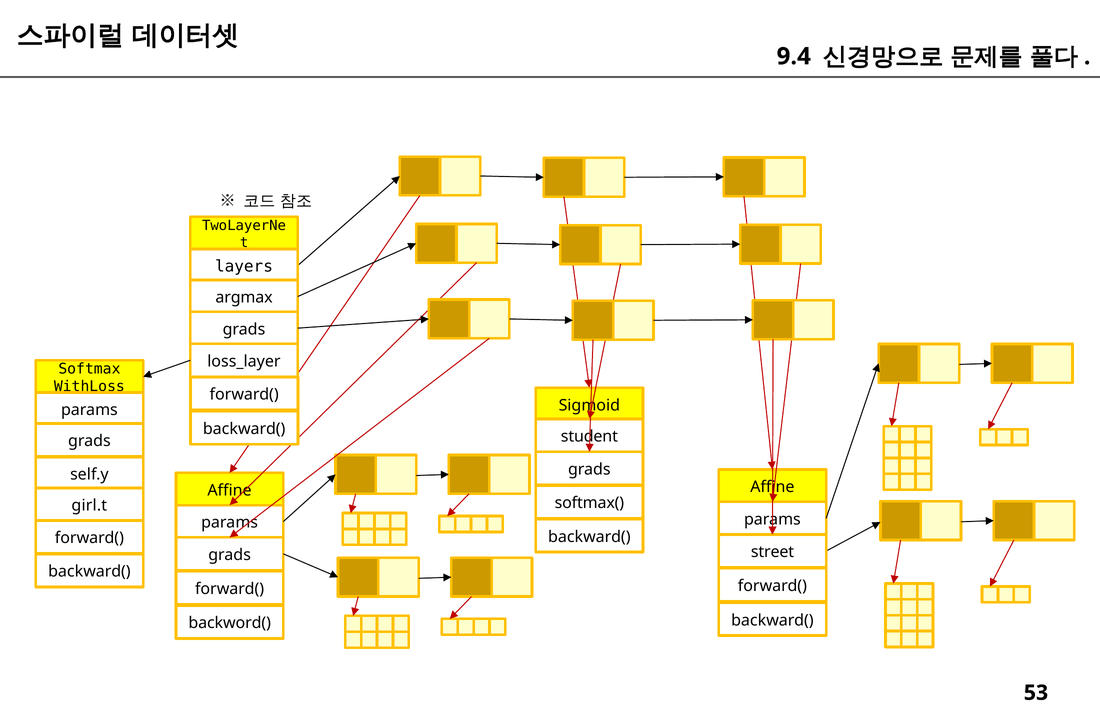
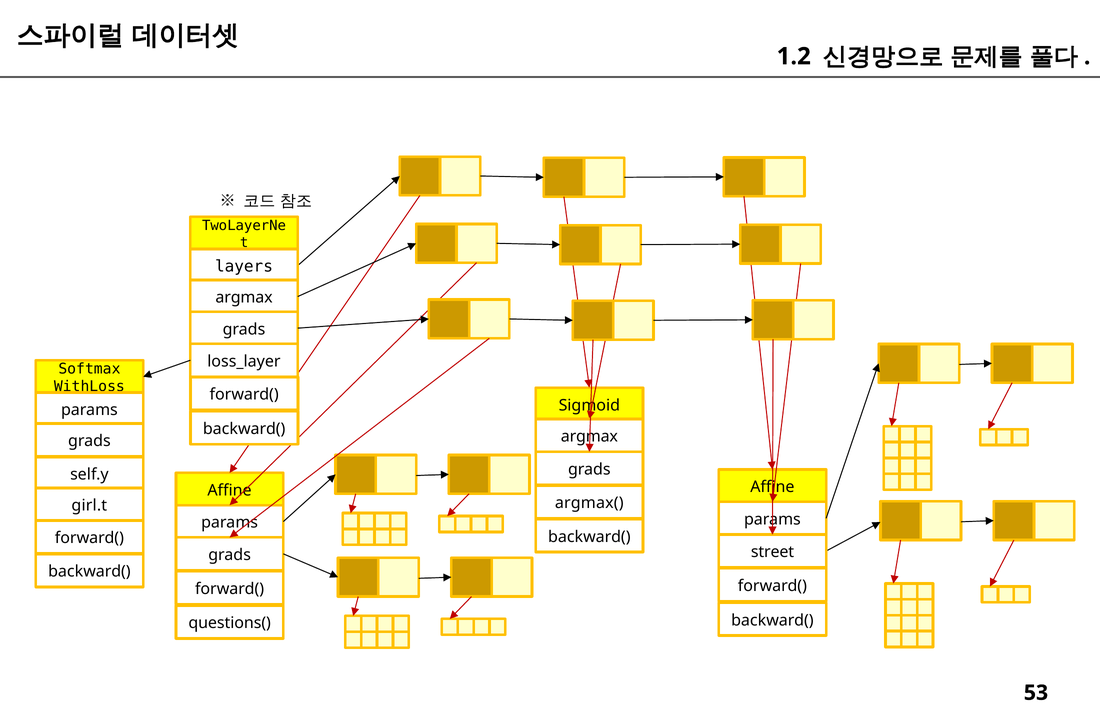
9.4: 9.4 -> 1.2
student at (589, 437): student -> argmax
softmax(: softmax( -> argmax(
backword(: backword( -> questions(
